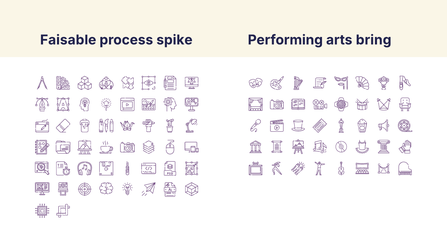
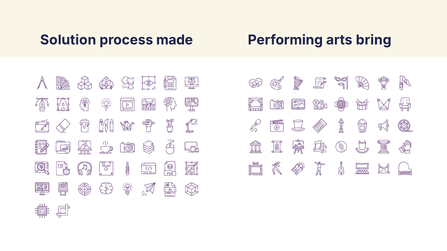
Faisable: Faisable -> Solution
spike: spike -> made
